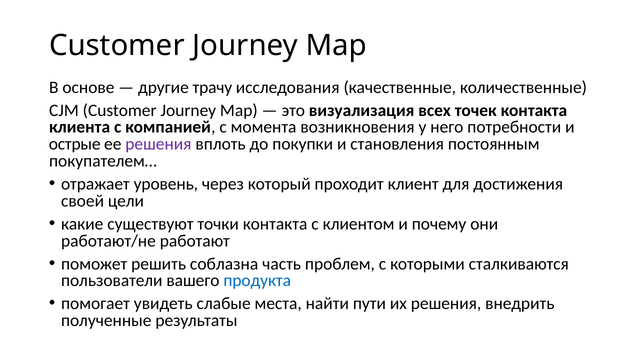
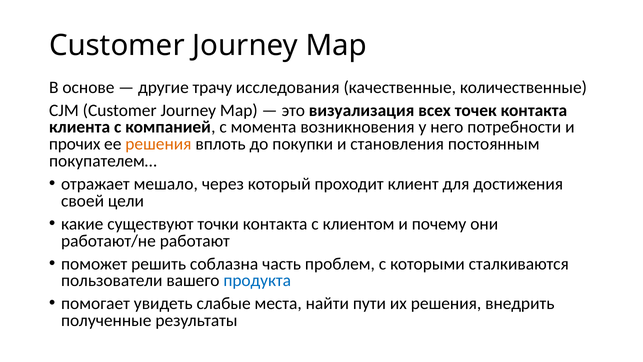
острые: острые -> прочих
решения at (158, 144) colour: purple -> orange
уровень: уровень -> мешало
